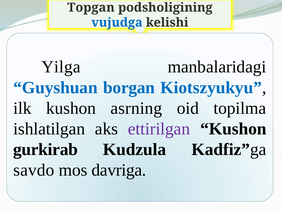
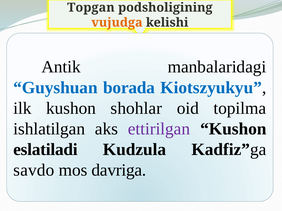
vujudga colour: blue -> orange
Yilga: Yilga -> Antik
borgan: borgan -> borada
asrning: asrning -> shohlar
gurkirab: gurkirab -> eslatiladi
